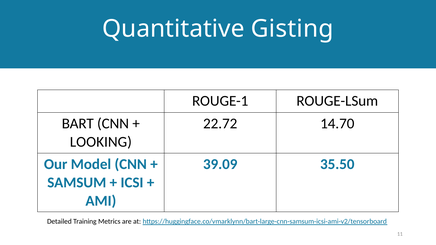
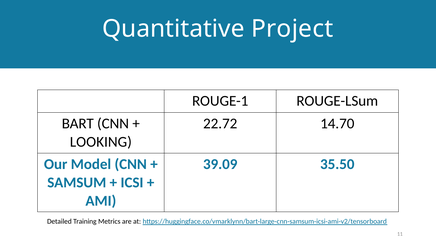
Gisting: Gisting -> Project
